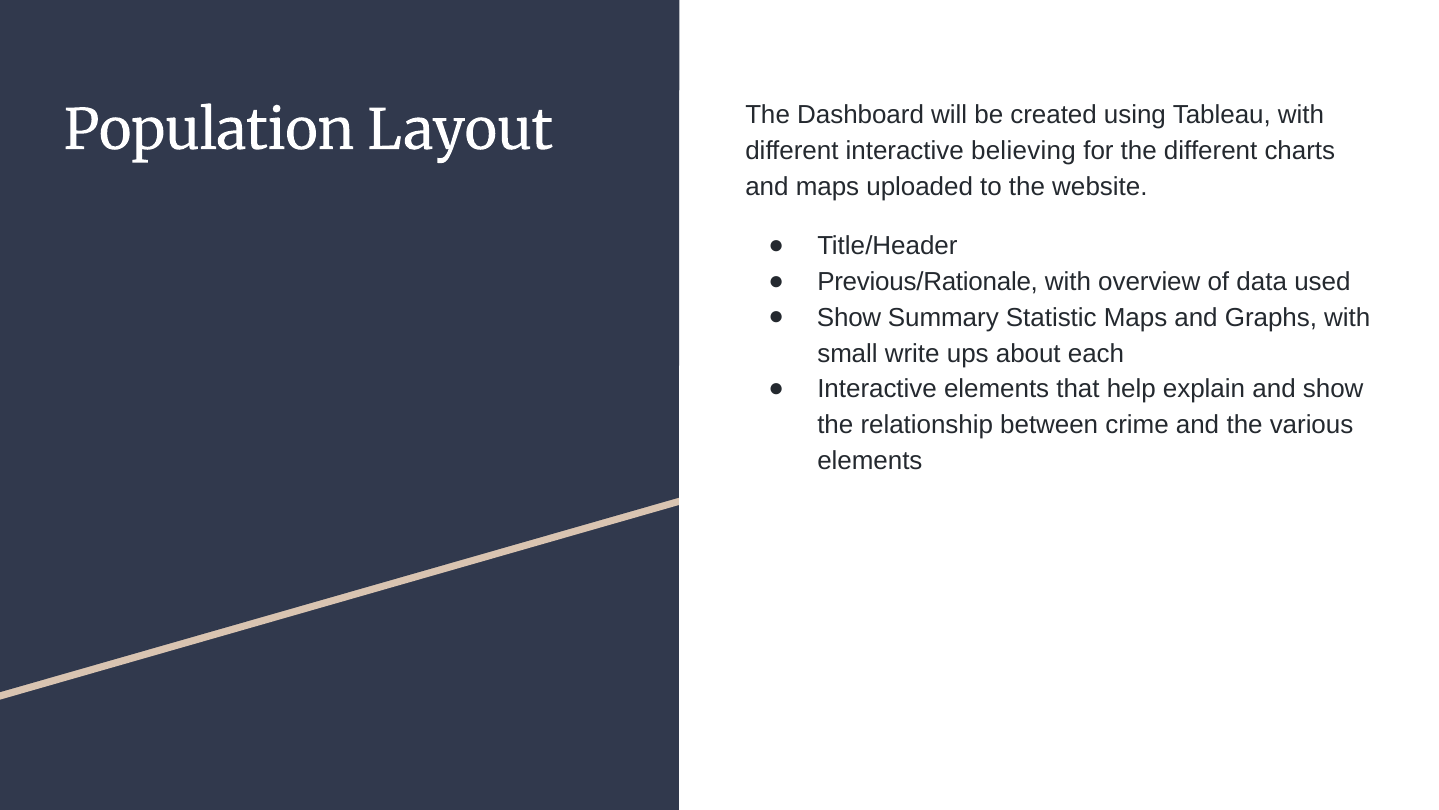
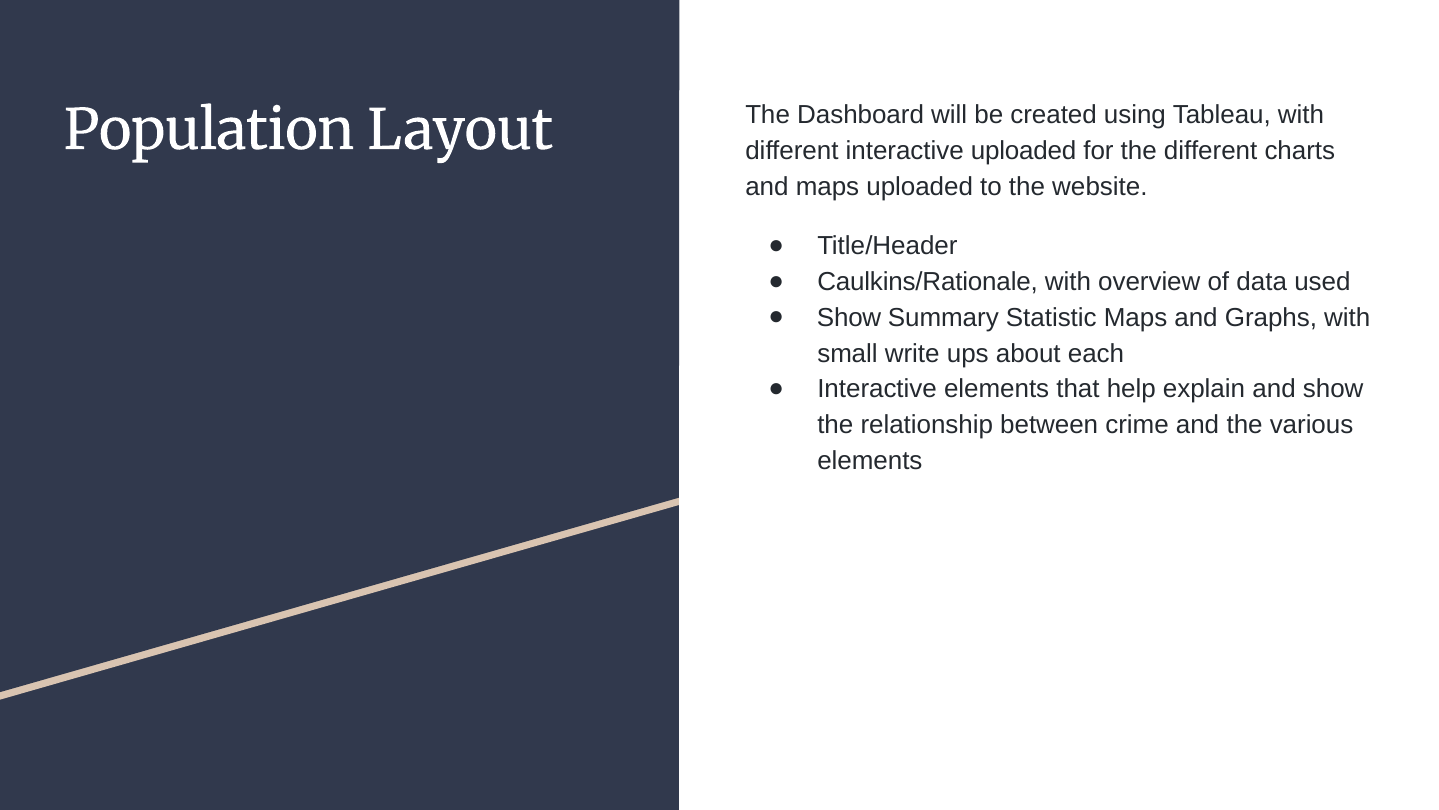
interactive believing: believing -> uploaded
Previous/Rationale: Previous/Rationale -> Caulkins/Rationale
